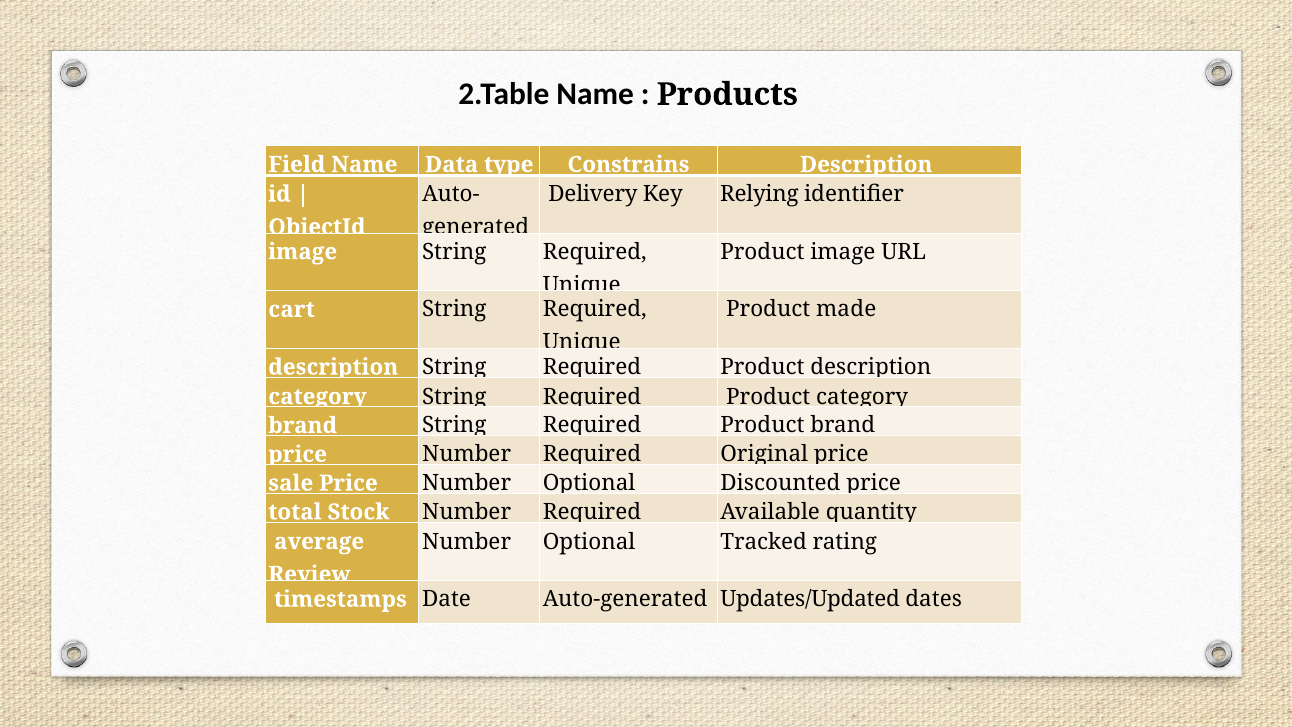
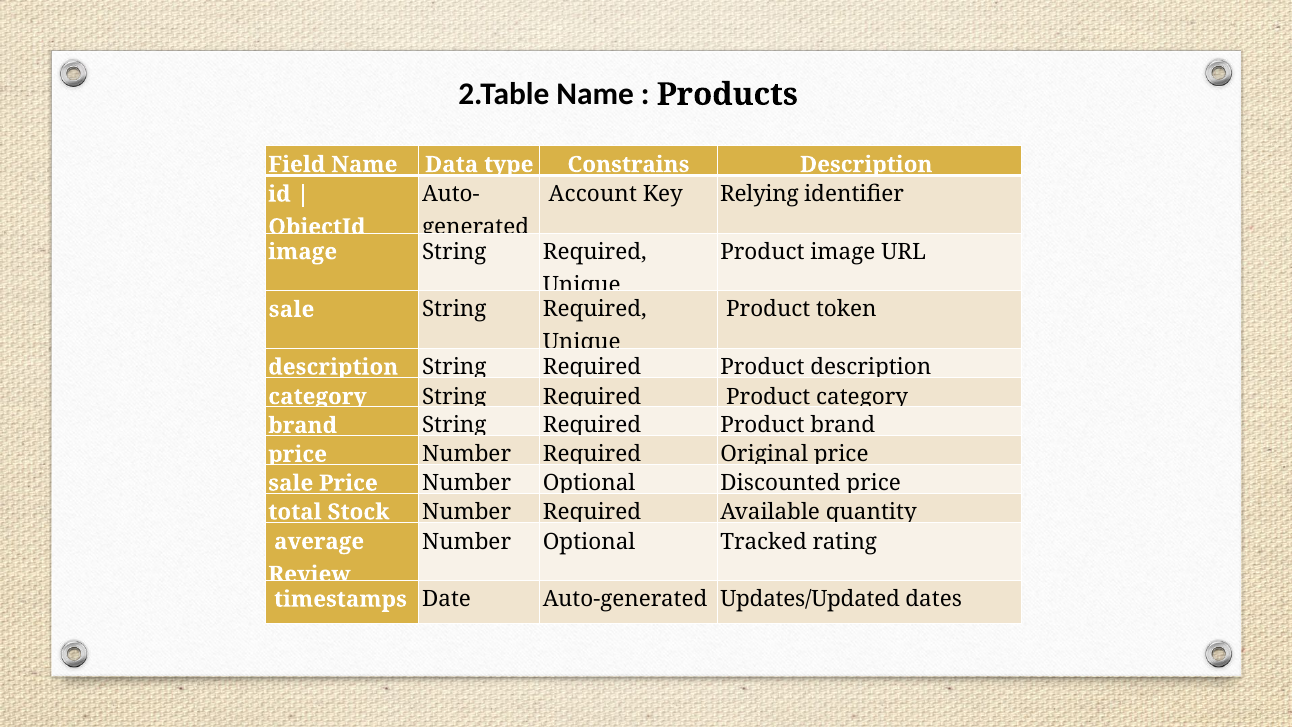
Delivery: Delivery -> Account
cart at (292, 309): cart -> sale
made: made -> token
